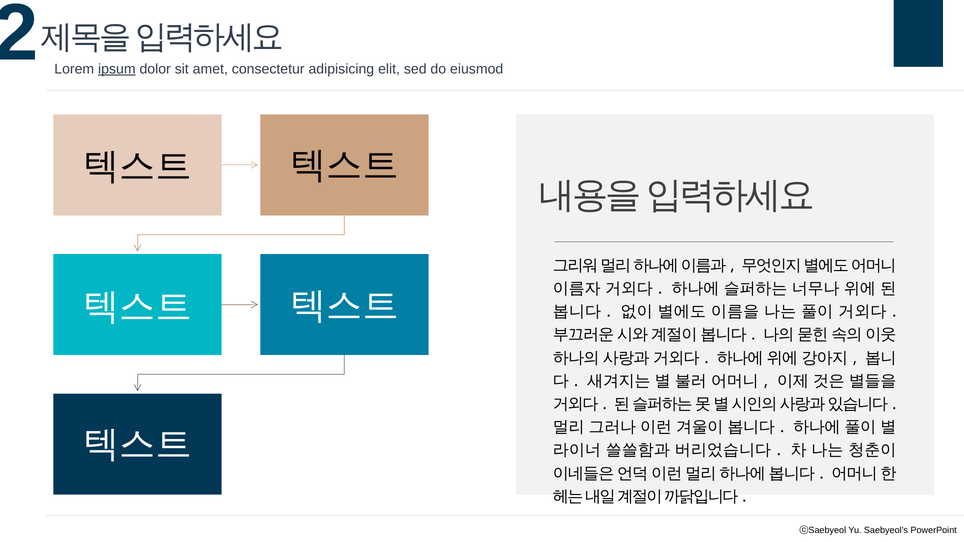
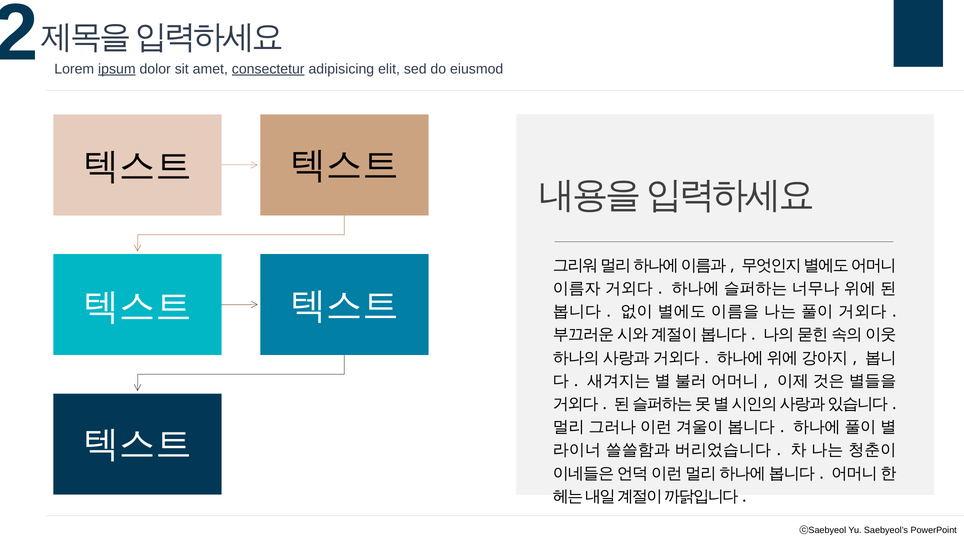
consectetur underline: none -> present
